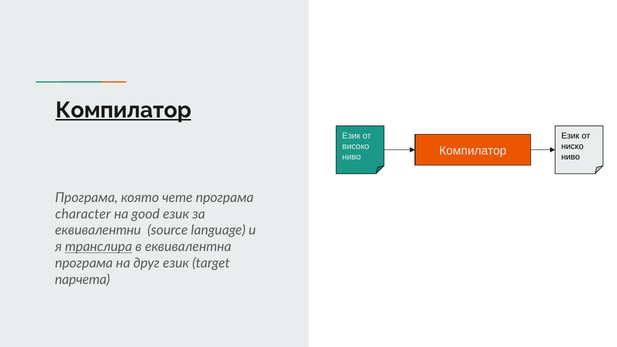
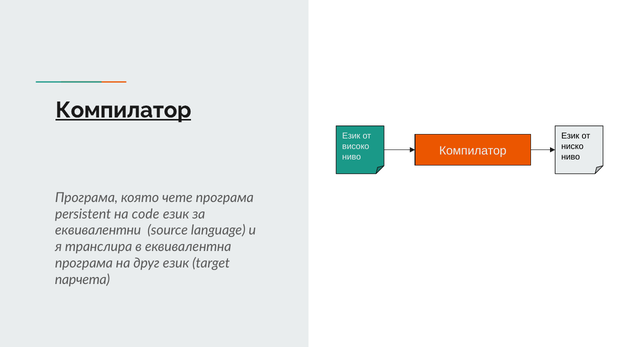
character: character -> persistent
good: good -> code
транслира underline: present -> none
